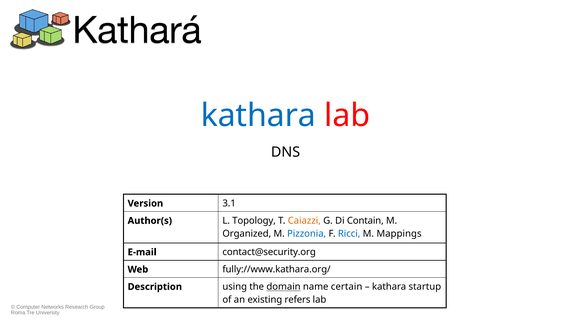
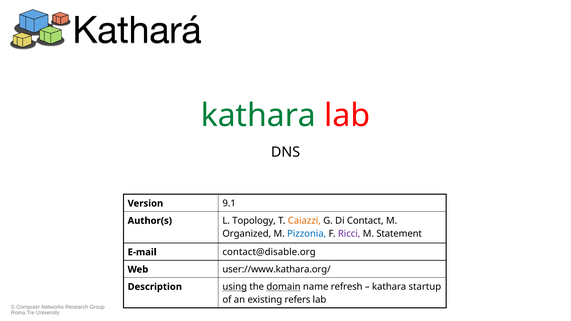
kathara at (258, 116) colour: blue -> green
3.1: 3.1 -> 9.1
Contain: Contain -> Contact
Ricci colour: blue -> purple
Mappings: Mappings -> Statement
contact@security.org: contact@security.org -> contact@disable.org
fully://www.kathara.org/: fully://www.kathara.org/ -> user://www.kathara.org/
using underline: none -> present
certain: certain -> refresh
